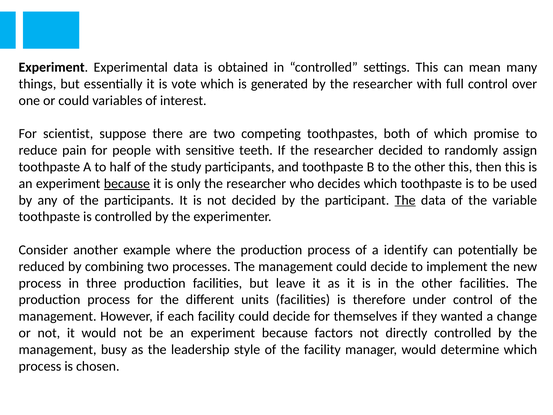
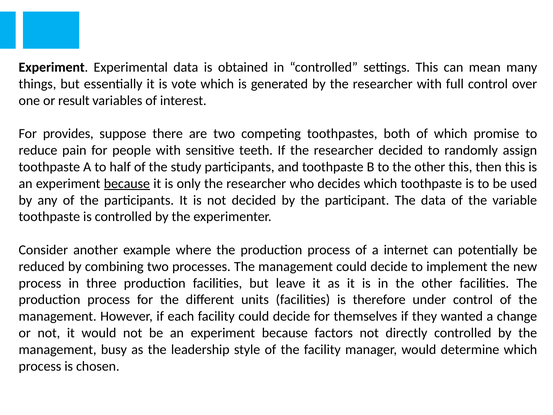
or could: could -> result
scientist: scientist -> provides
The at (405, 200) underline: present -> none
identify: identify -> internet
